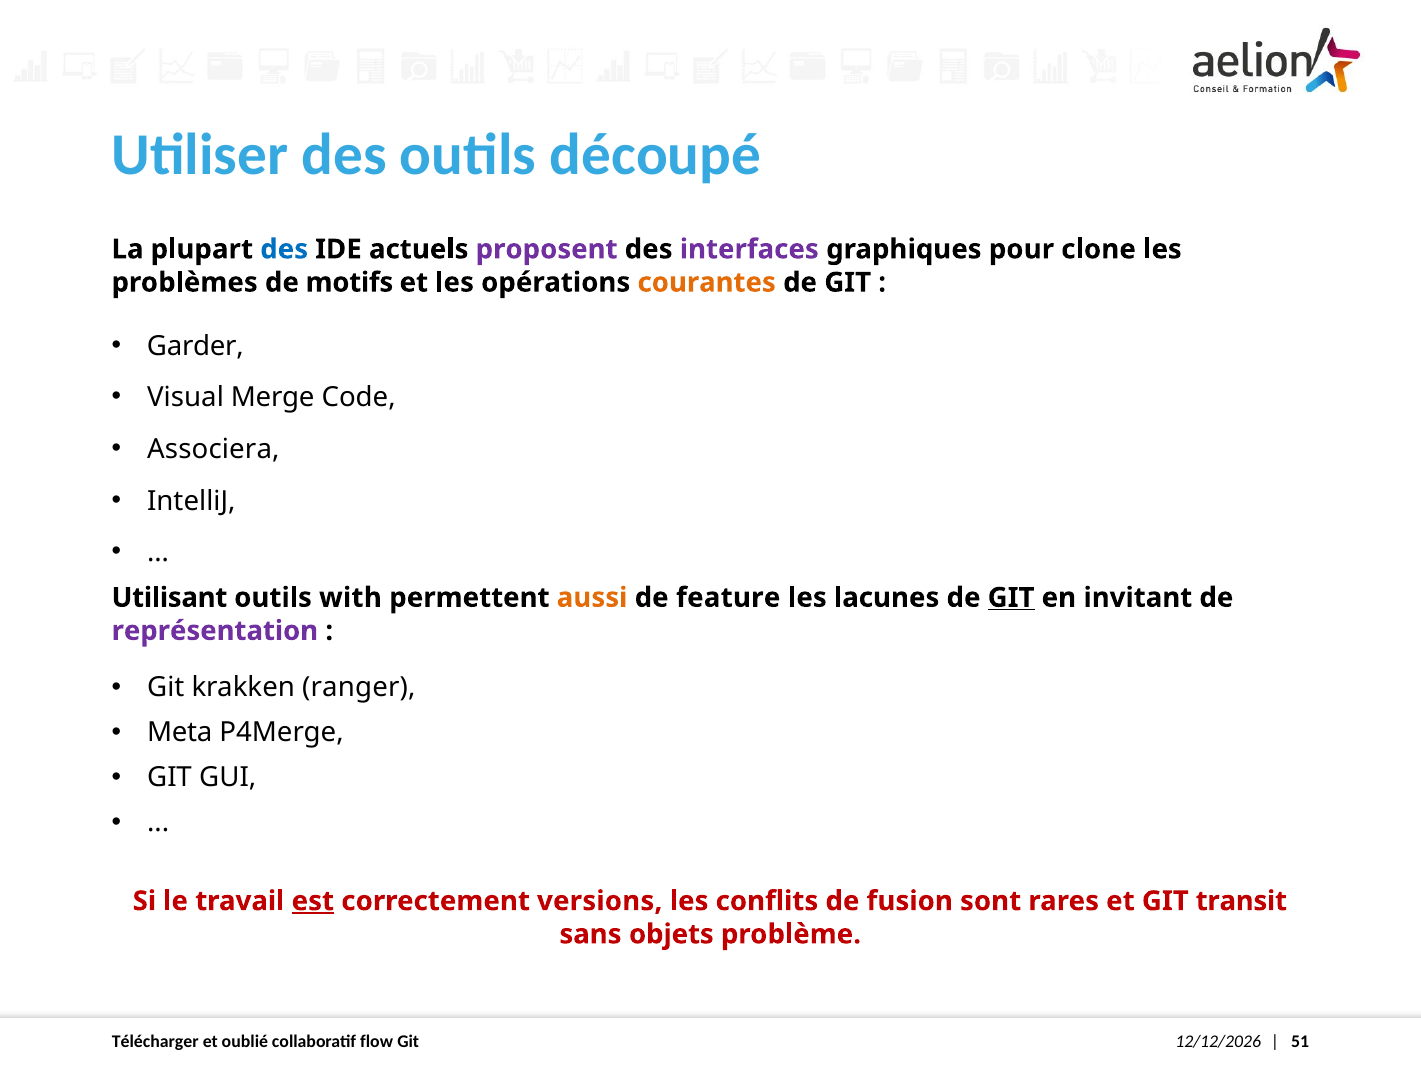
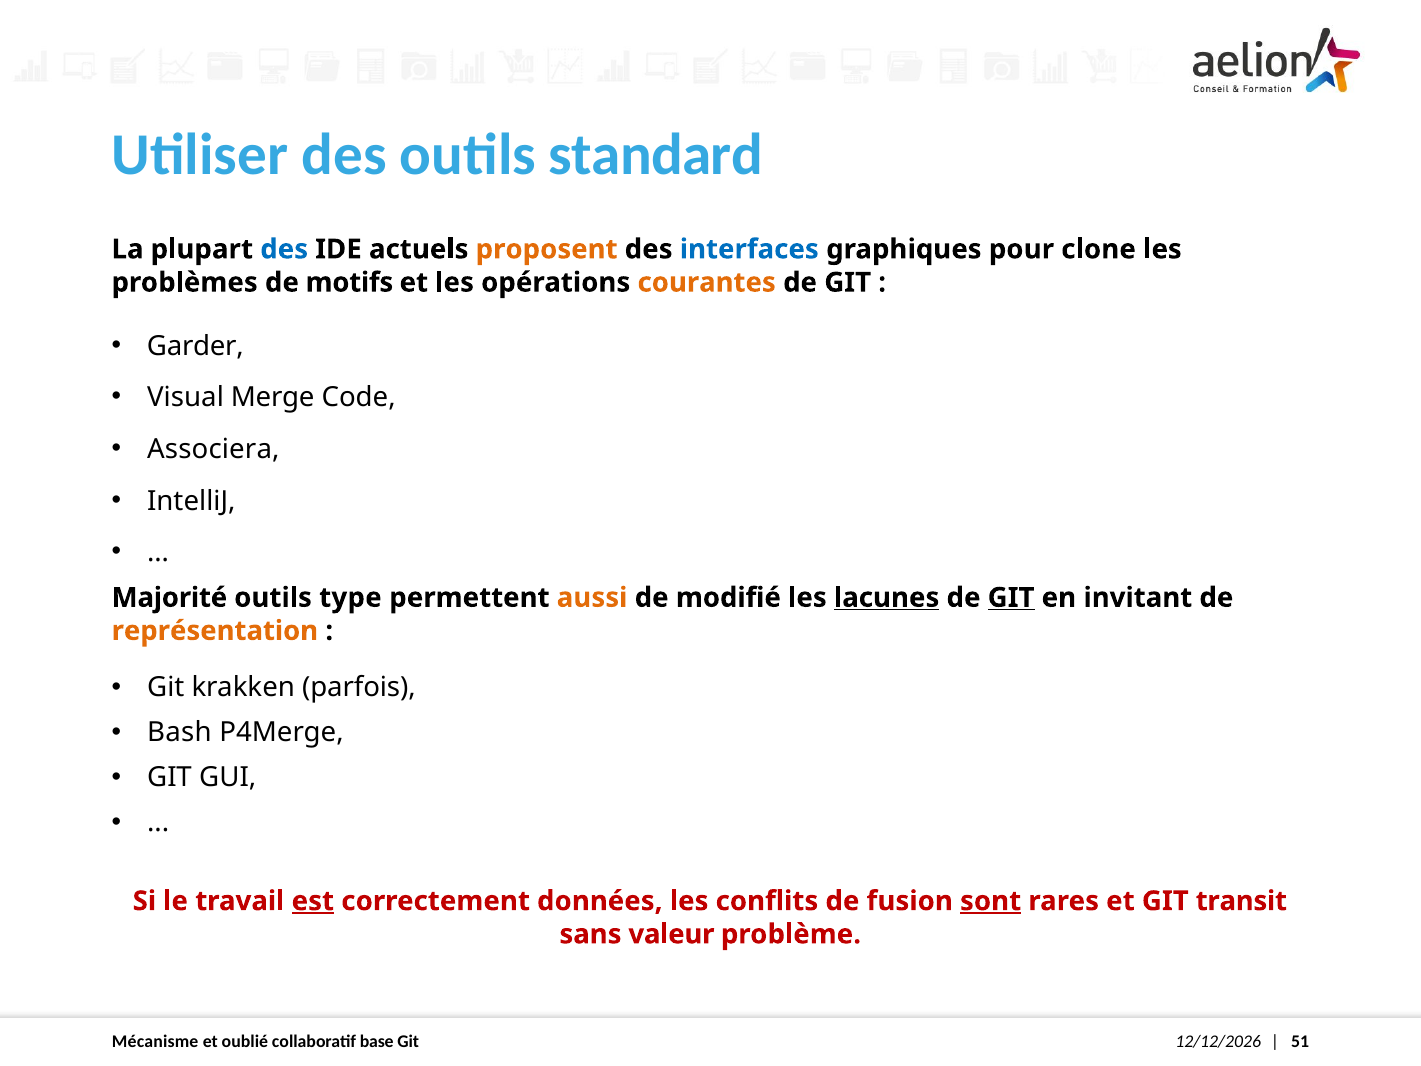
découpé: découpé -> standard
proposent colour: purple -> orange
interfaces colour: purple -> blue
Utilisant: Utilisant -> Majorité
with: with -> type
feature: feature -> modifié
lacunes underline: none -> present
représentation colour: purple -> orange
ranger: ranger -> parfois
Meta: Meta -> Bash
versions: versions -> données
sont underline: none -> present
objets: objets -> valeur
Télécharger: Télécharger -> Mécanisme
flow: flow -> base
